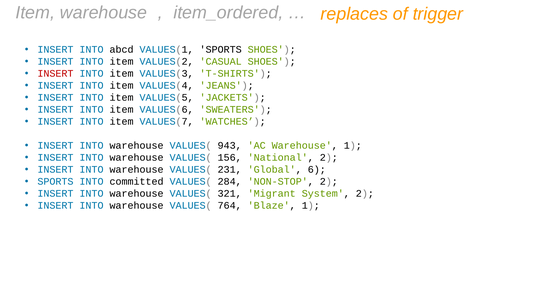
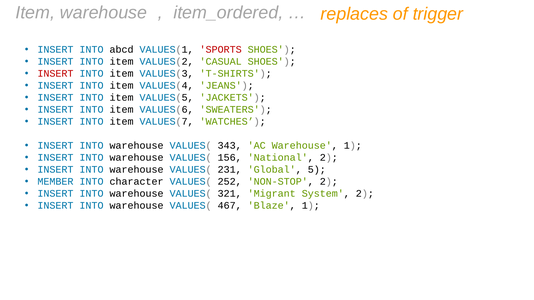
SPORTS at (221, 50) colour: black -> red
943: 943 -> 343
6: 6 -> 5
SPORTS at (55, 182): SPORTS -> MEMBER
committed: committed -> character
284: 284 -> 252
764: 764 -> 467
